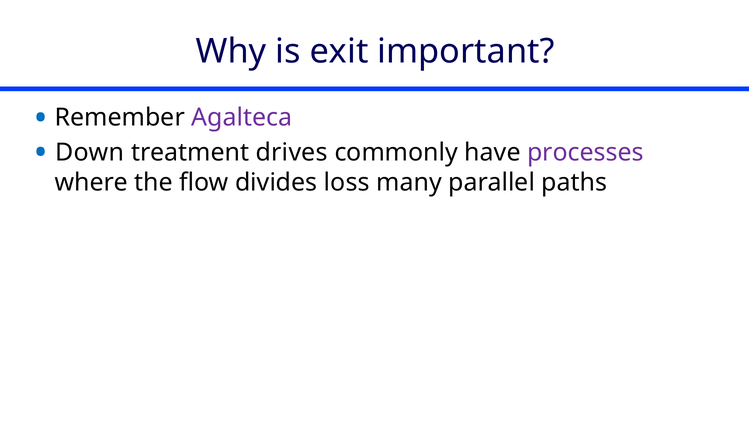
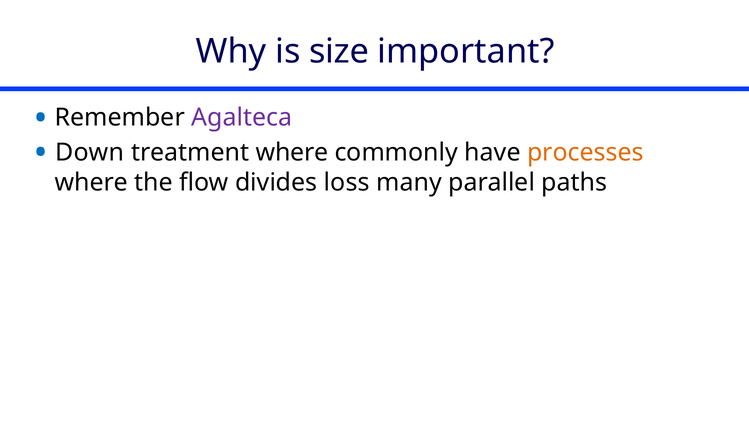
exit: exit -> size
treatment drives: drives -> where
processes colour: purple -> orange
